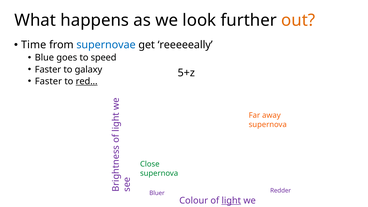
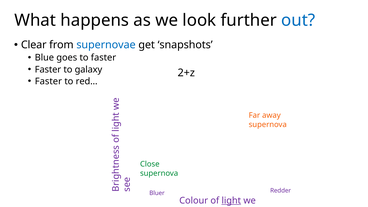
out colour: orange -> blue
Time: Time -> Clear
reeeeeally: reeeeeally -> snapshots
to speed: speed -> faster
5+z: 5+z -> 2+z
red… underline: present -> none
